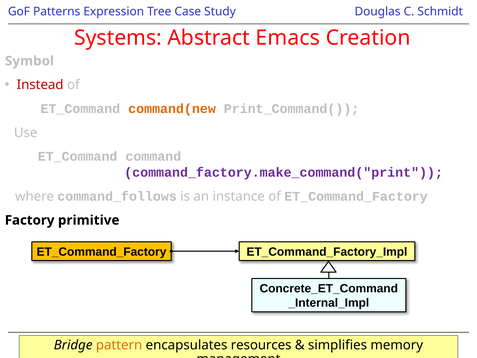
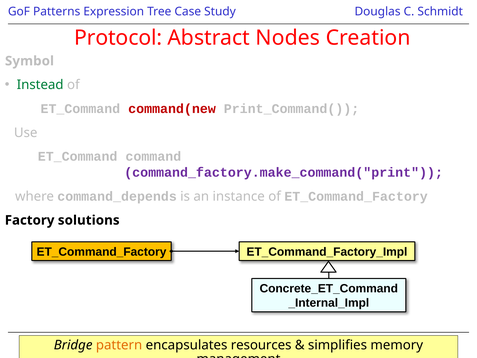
Systems: Systems -> Protocol
Emacs: Emacs -> Nodes
Instead colour: red -> green
command(new colour: orange -> red
command_follows: command_follows -> command_depends
primitive: primitive -> solutions
